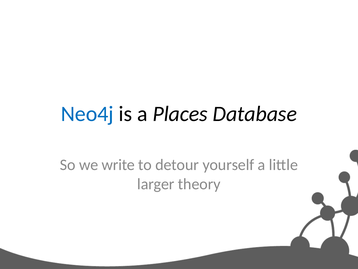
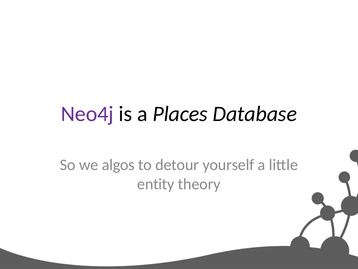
Neo4j colour: blue -> purple
write: write -> algos
larger: larger -> entity
